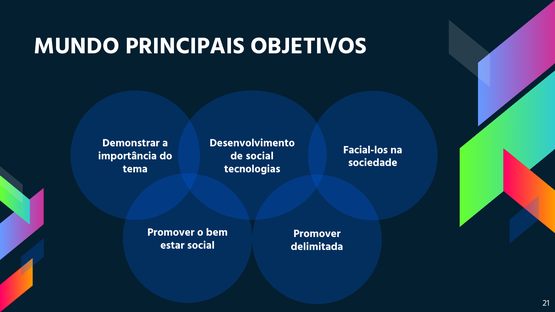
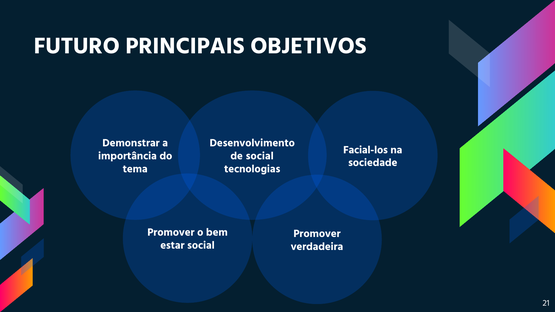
MUNDO: MUNDO -> FUTURO
delimitada: delimitada -> verdadeira
